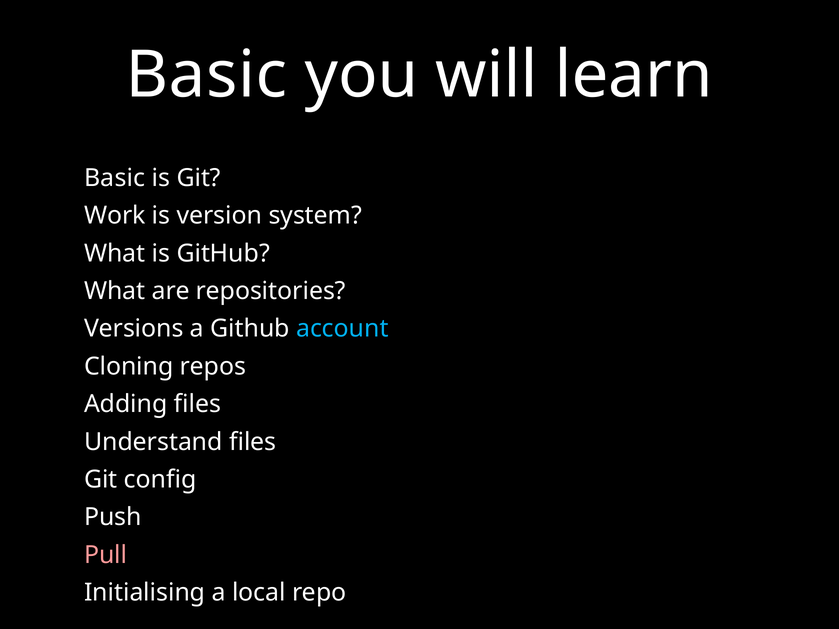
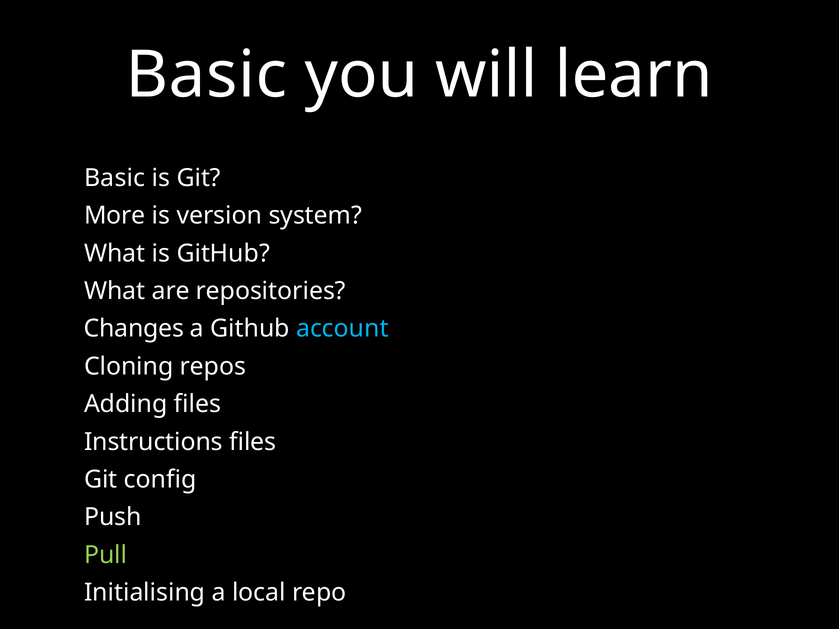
Work: Work -> More
Versions: Versions -> Changes
Understand: Understand -> Instructions
Pull colour: pink -> light green
